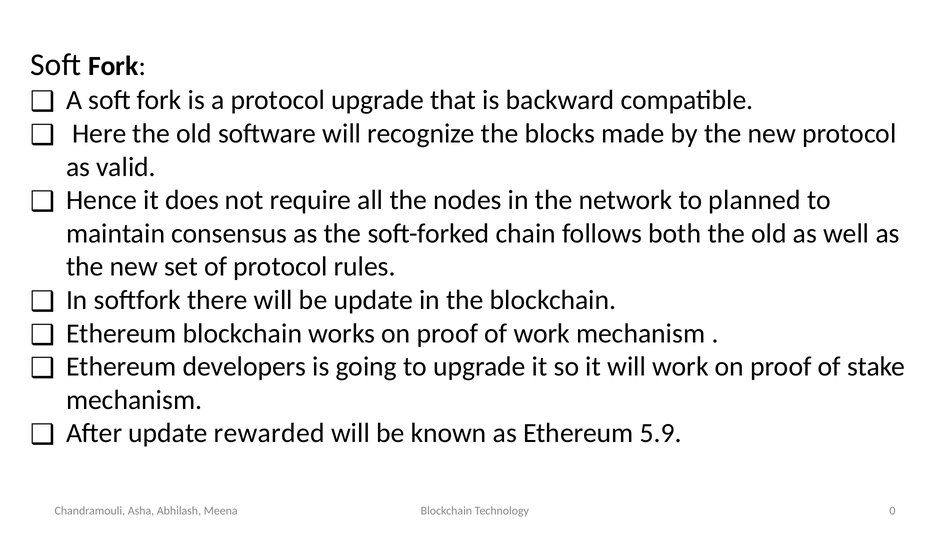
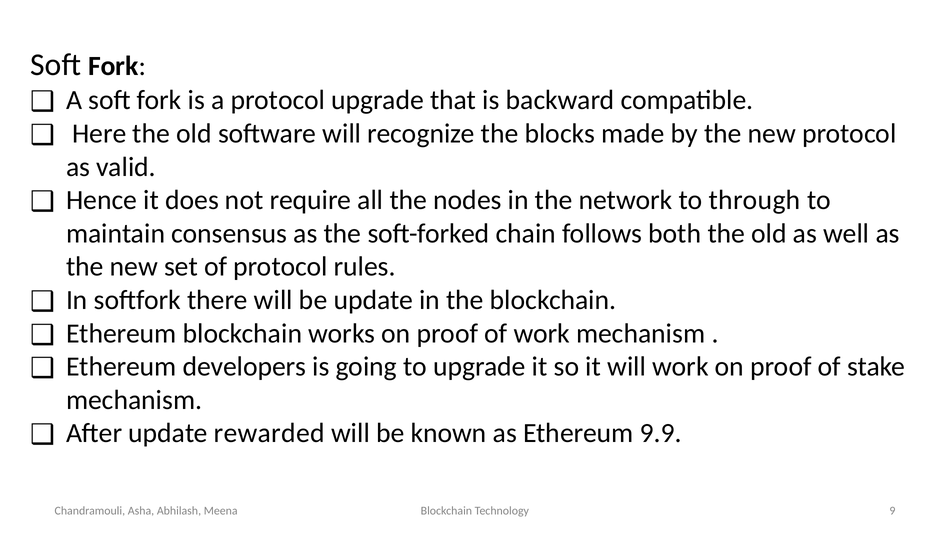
planned: planned -> through
5.9: 5.9 -> 9.9
0: 0 -> 9
